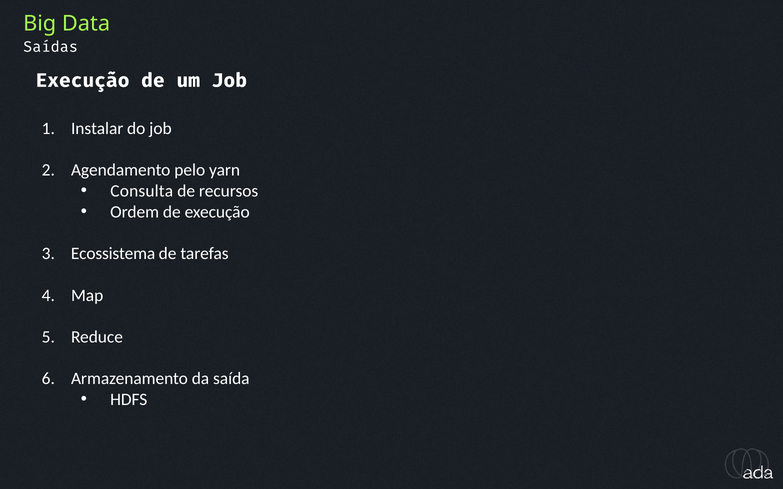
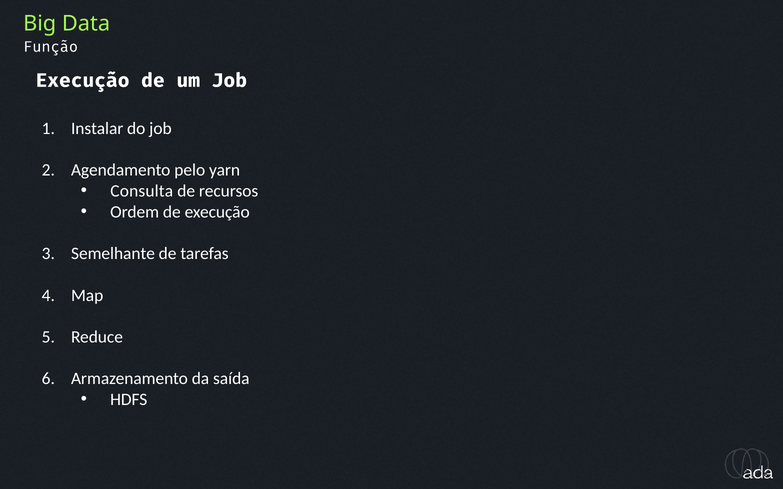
Saídas: Saídas -> Função
Ecossistema: Ecossistema -> Semelhante
